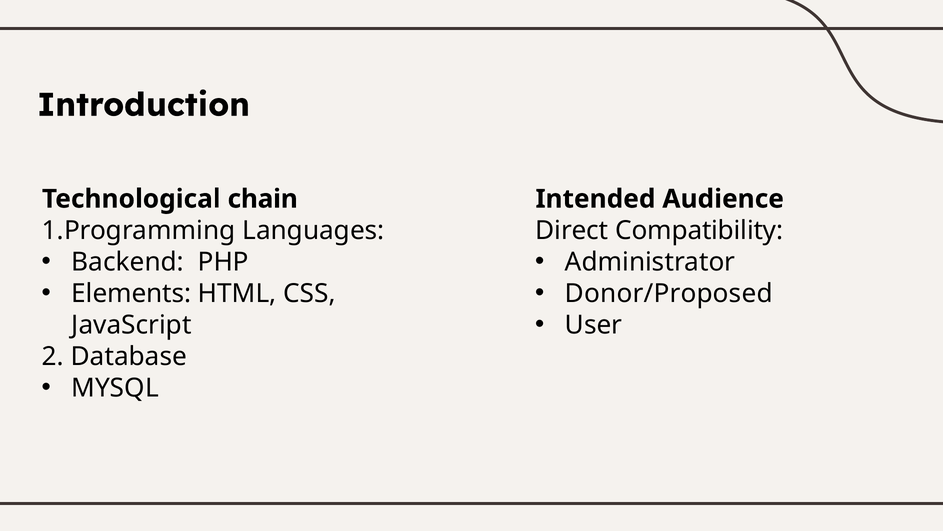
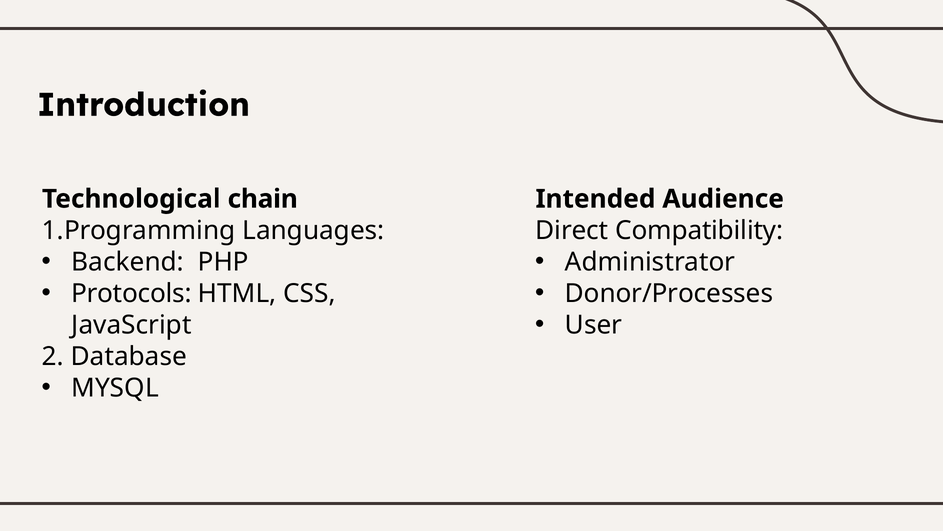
Elements: Elements -> Protocols
Donor/Proposed: Donor/Proposed -> Donor/Processes
